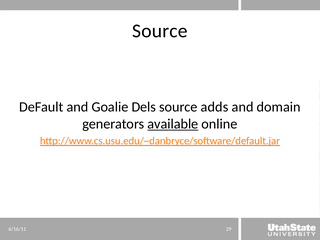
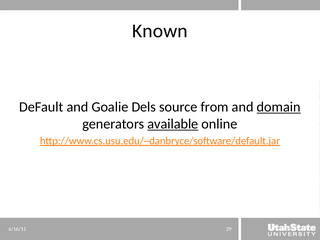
Source at (160, 31): Source -> Known
adds: adds -> from
domain underline: none -> present
